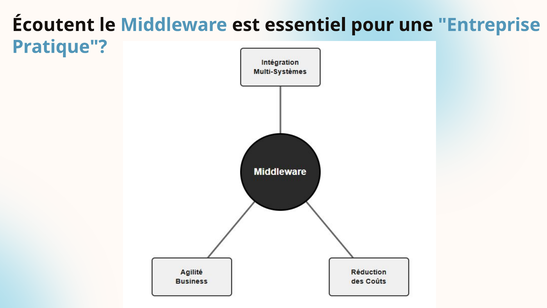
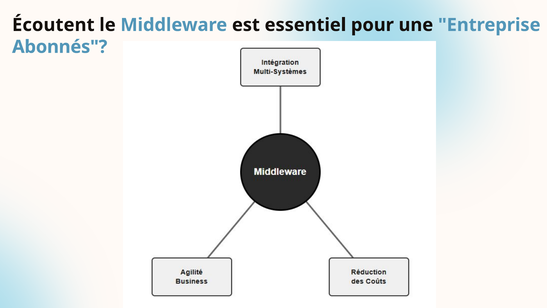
Pratique: Pratique -> Abonnés
